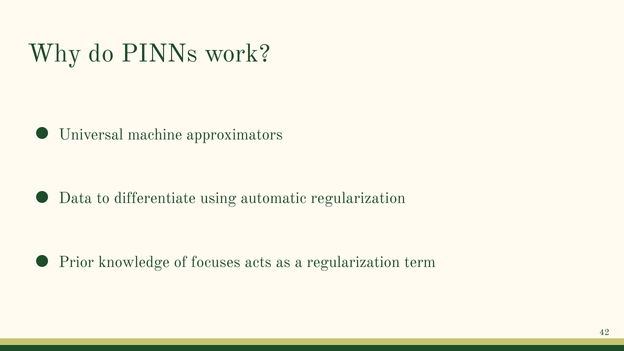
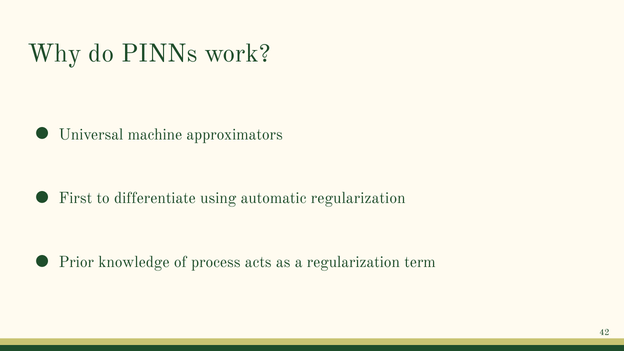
Data: Data -> First
focuses: focuses -> process
